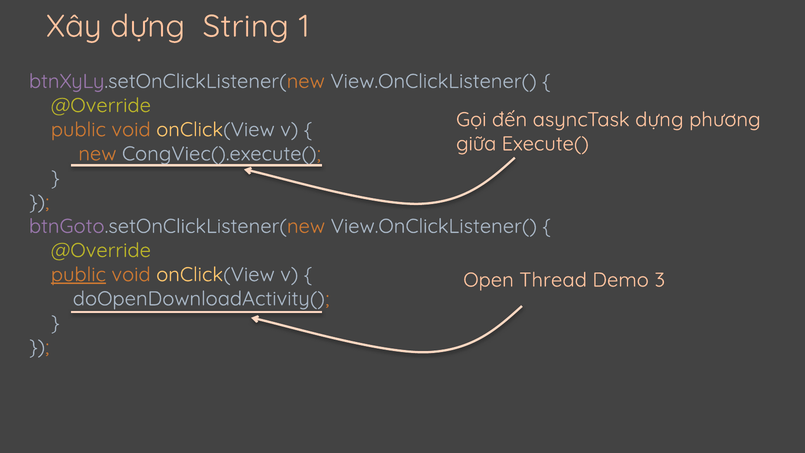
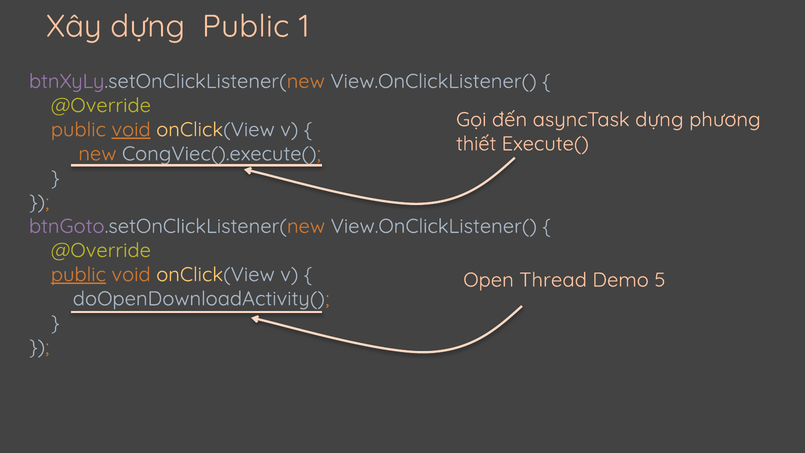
dựng String: String -> Public
void at (131, 130) underline: none -> present
giữa: giữa -> thiết
3: 3 -> 5
